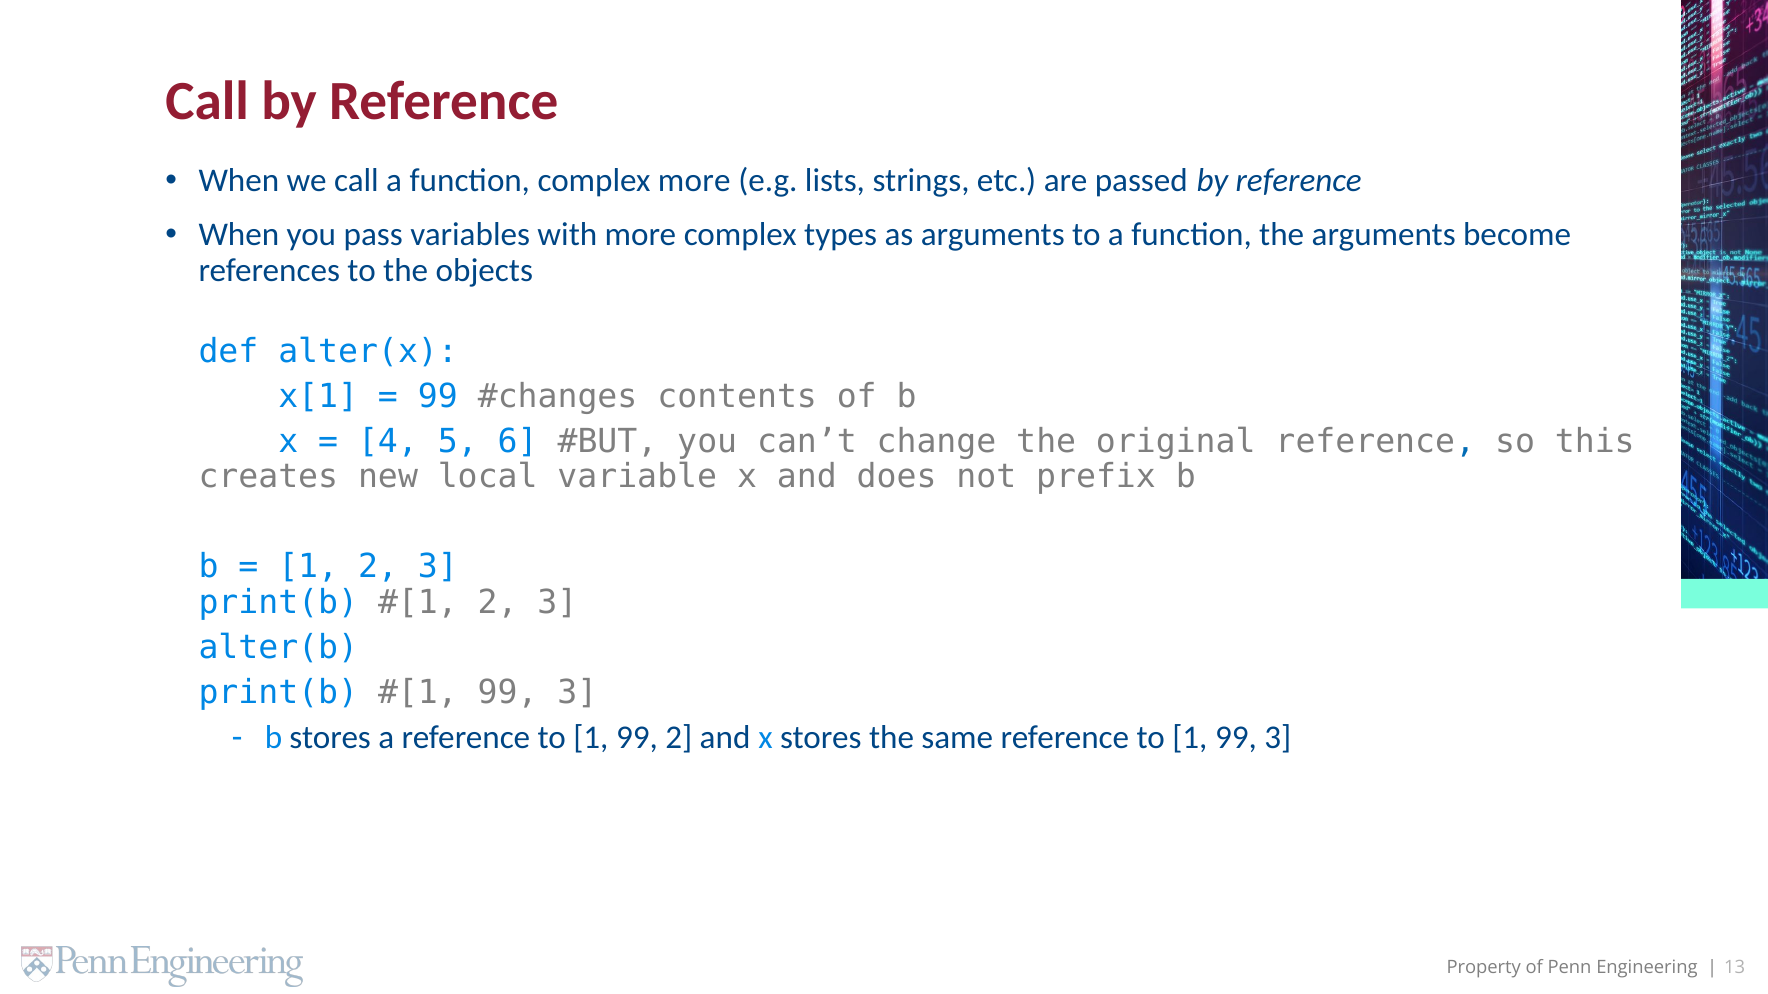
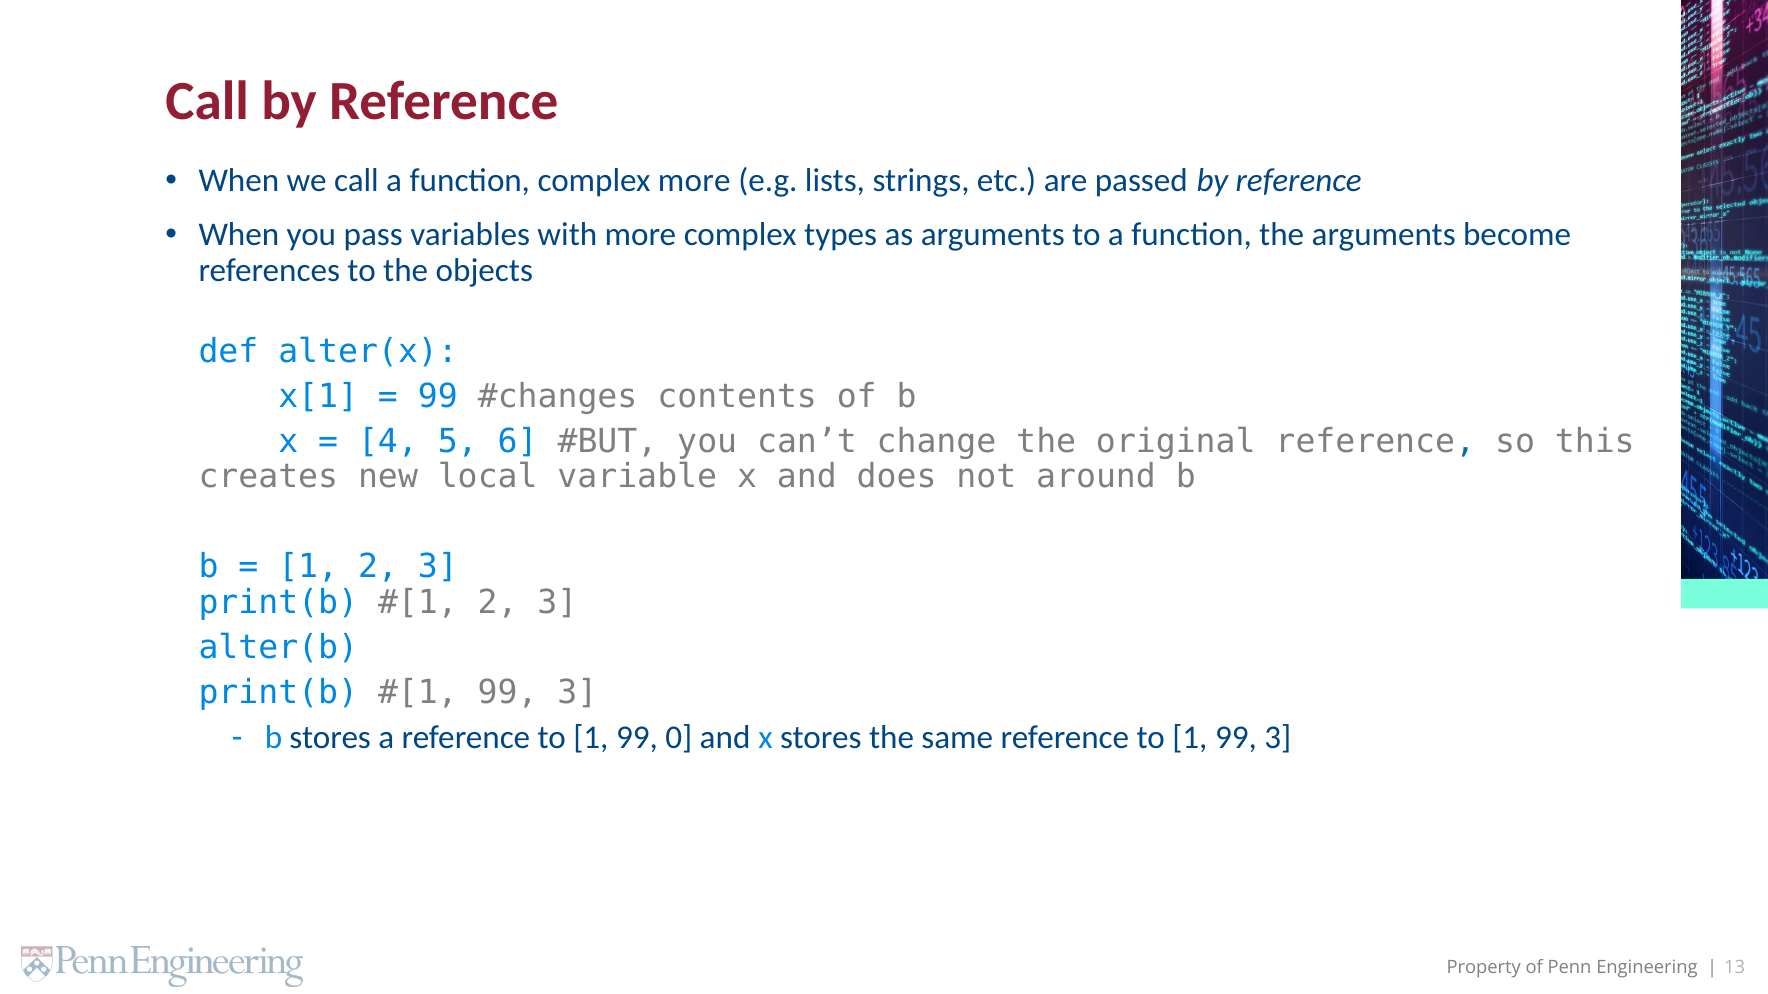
prefix: prefix -> around
99 2: 2 -> 0
